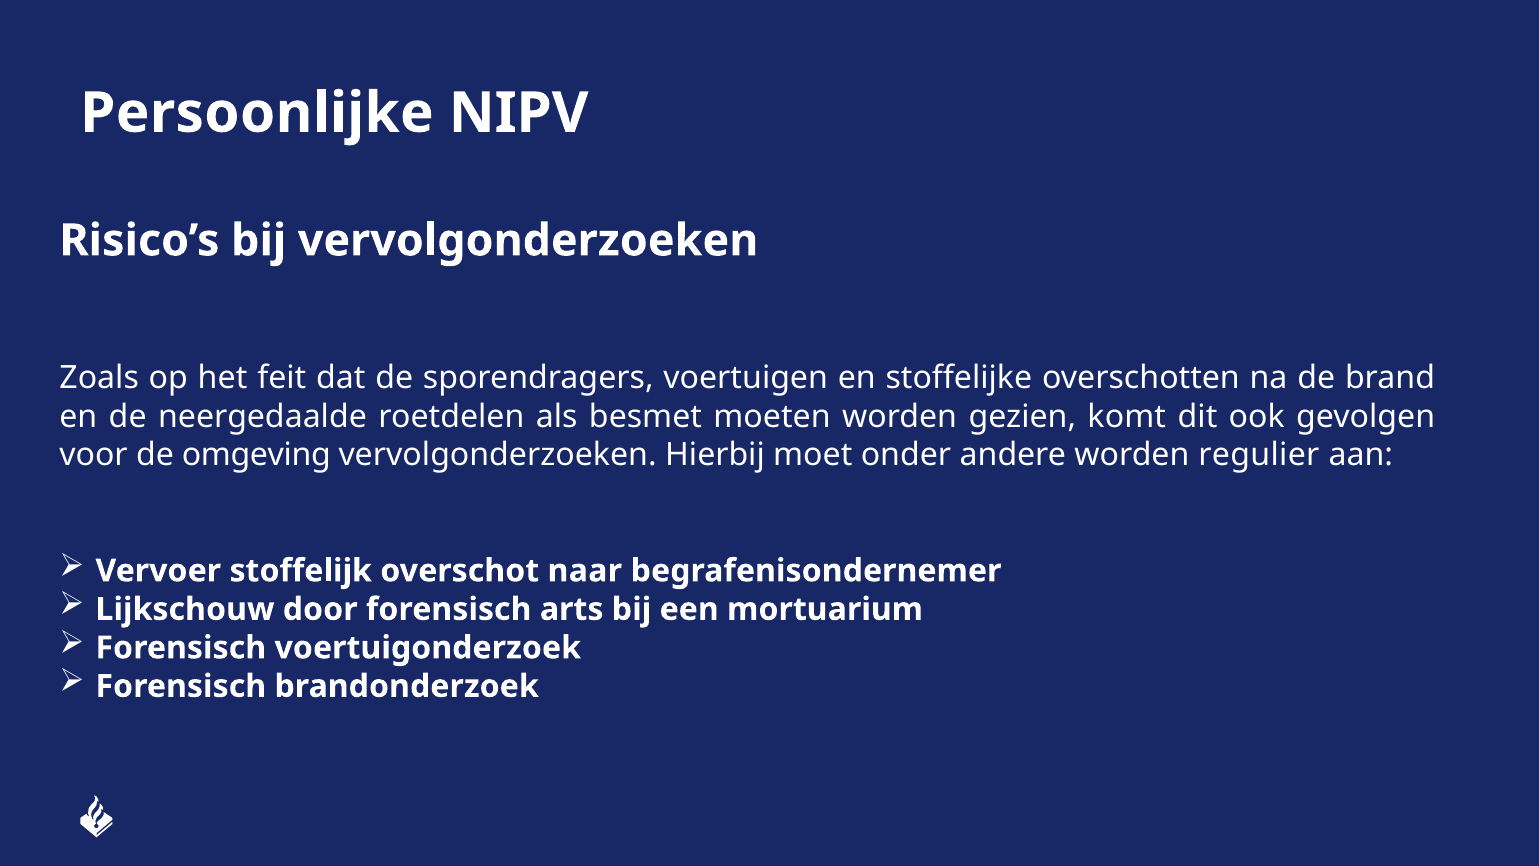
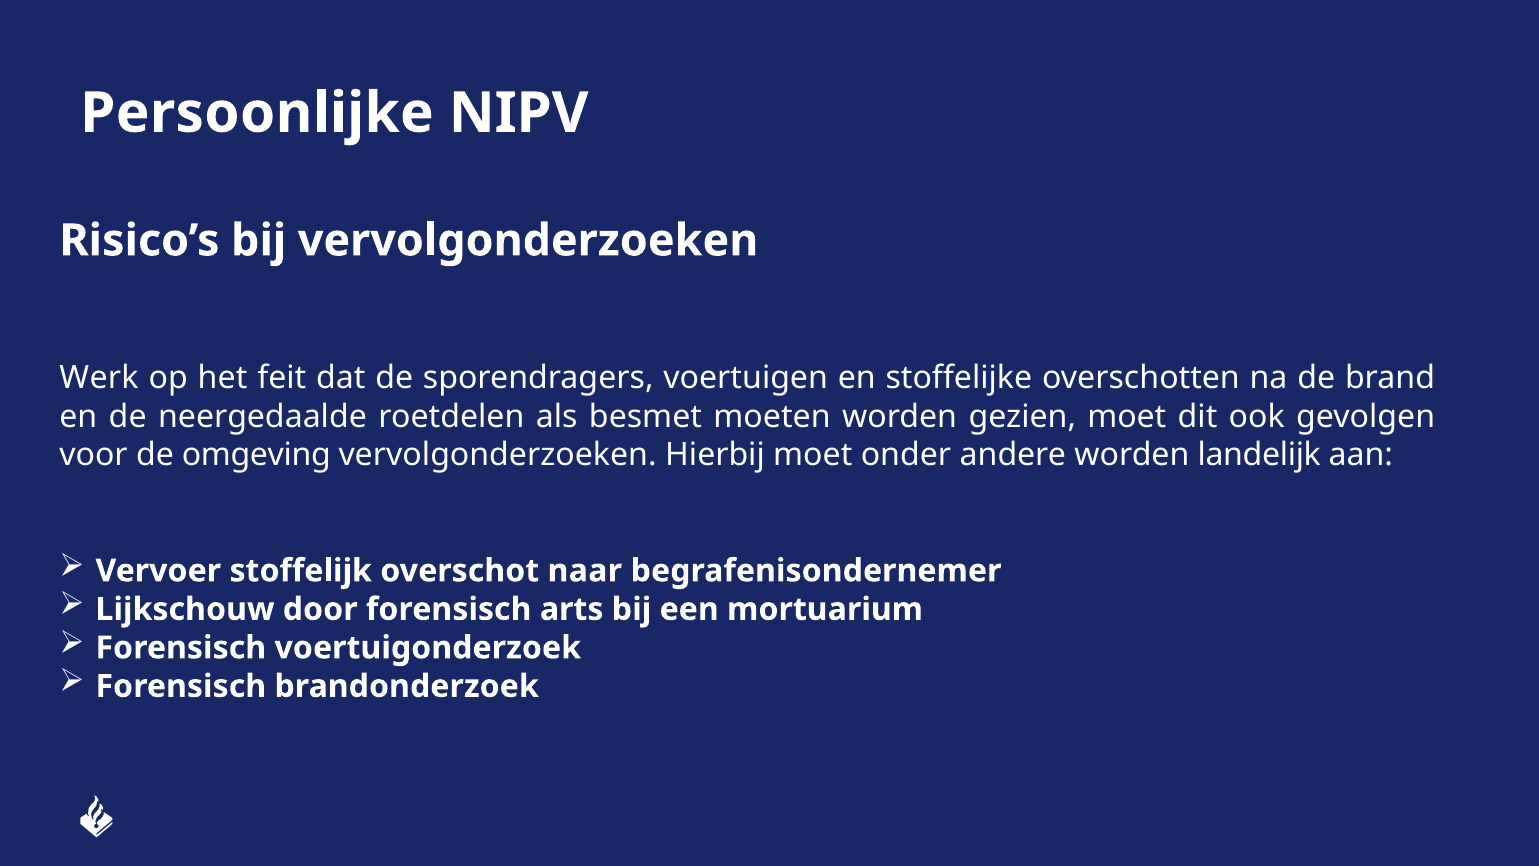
Zoals: Zoals -> Werk
gezien komt: komt -> moet
regulier: regulier -> landelijk
